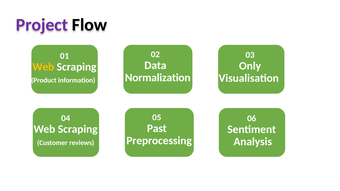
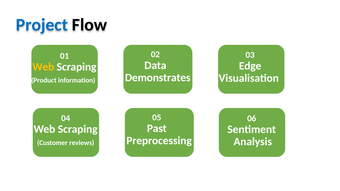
Project colour: purple -> blue
Only: Only -> Edge
Normalization: Normalization -> Demonstrates
